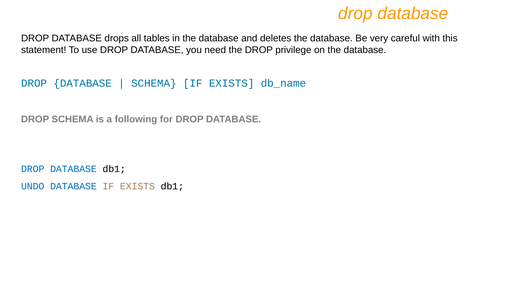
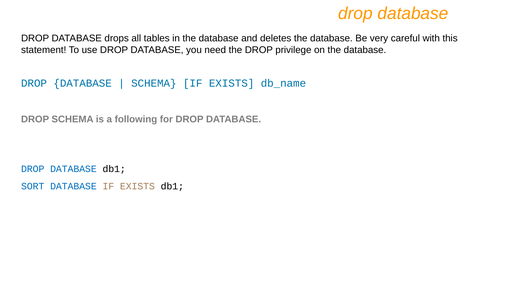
UNDO: UNDO -> SORT
